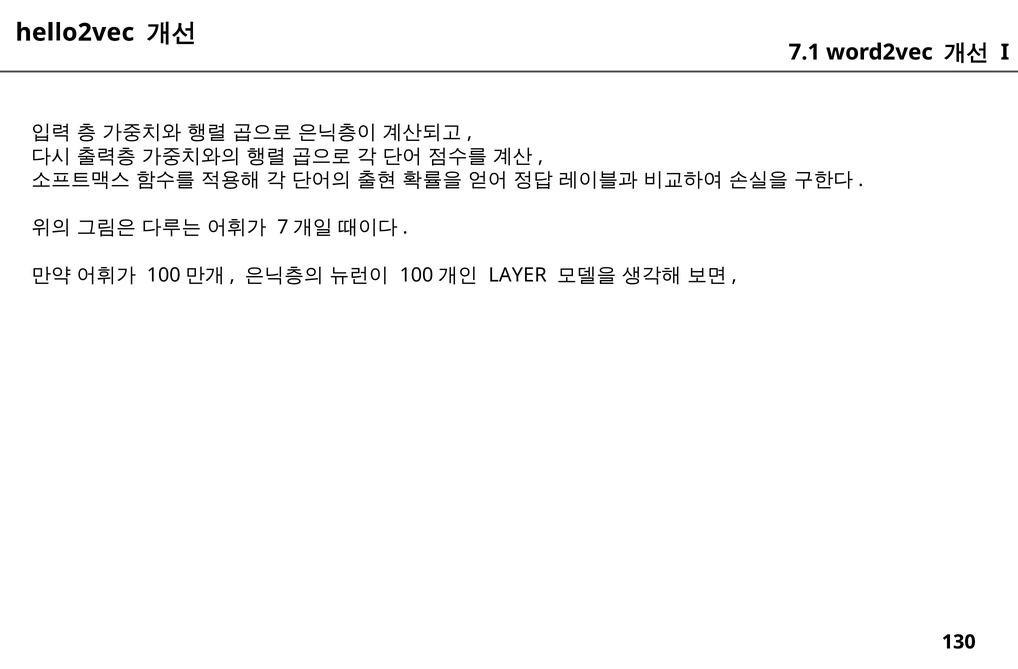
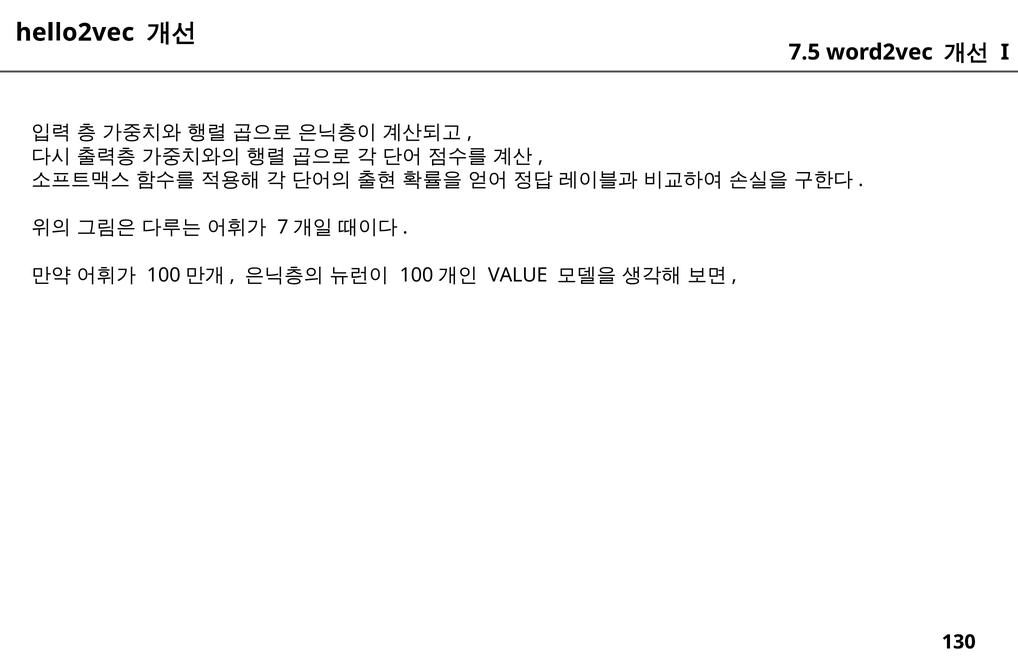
7.1: 7.1 -> 7.5
LAYER: LAYER -> VALUE
